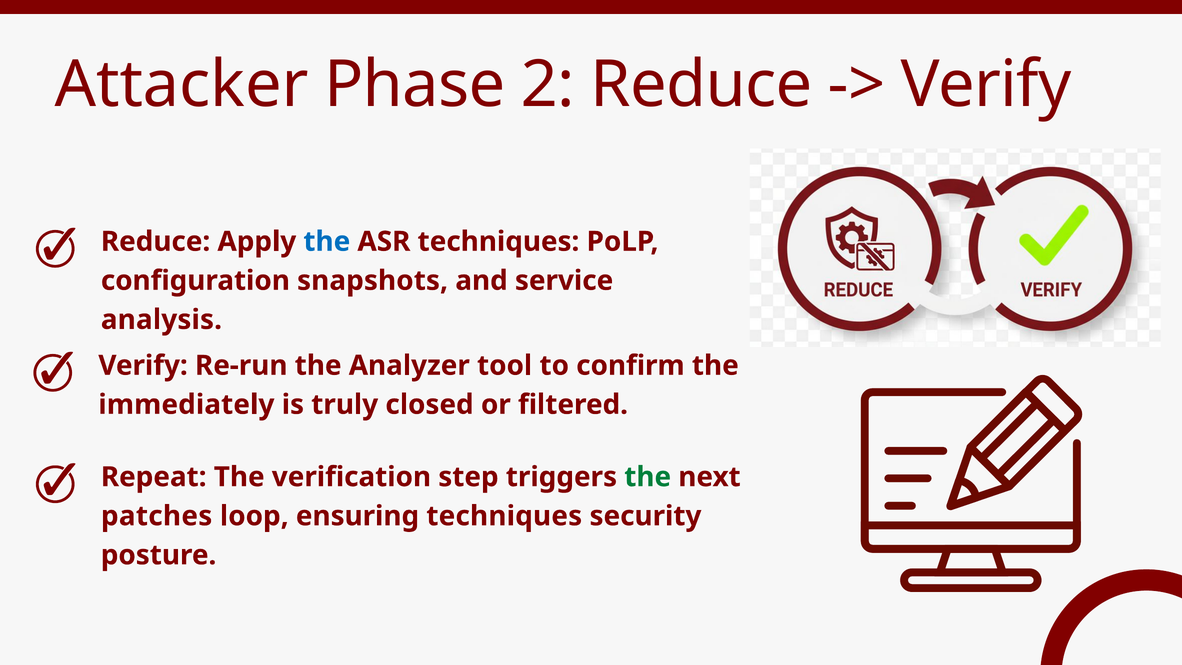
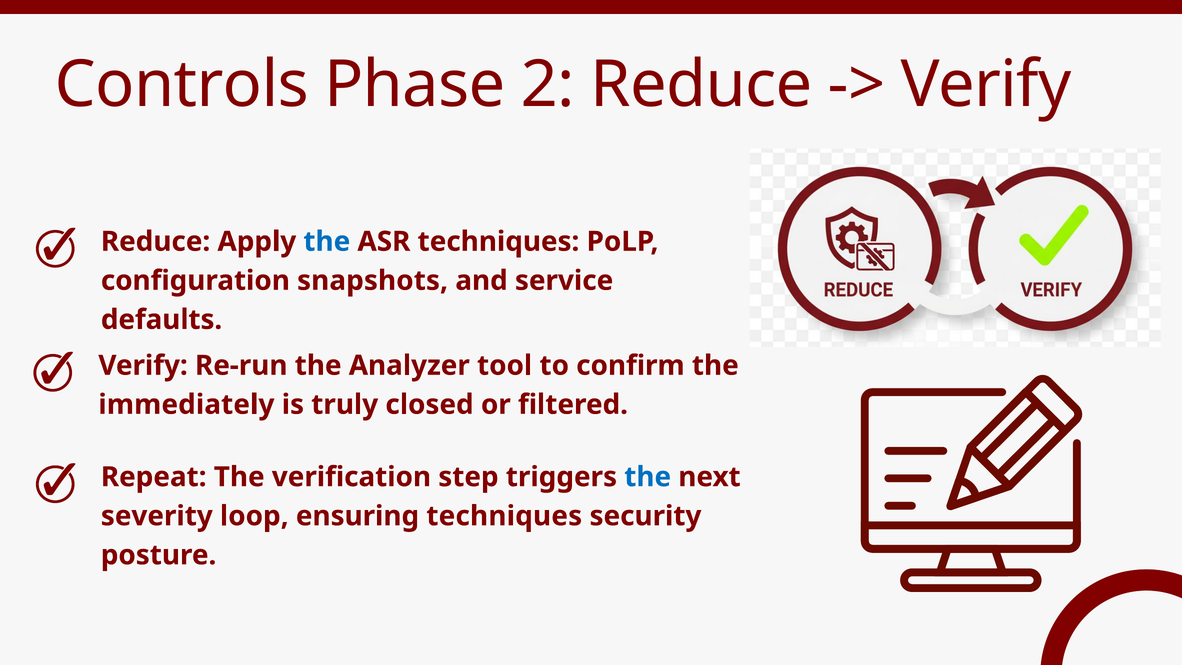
Attacker: Attacker -> Controls
analysis: analysis -> defaults
the at (648, 477) colour: green -> blue
patches: patches -> severity
